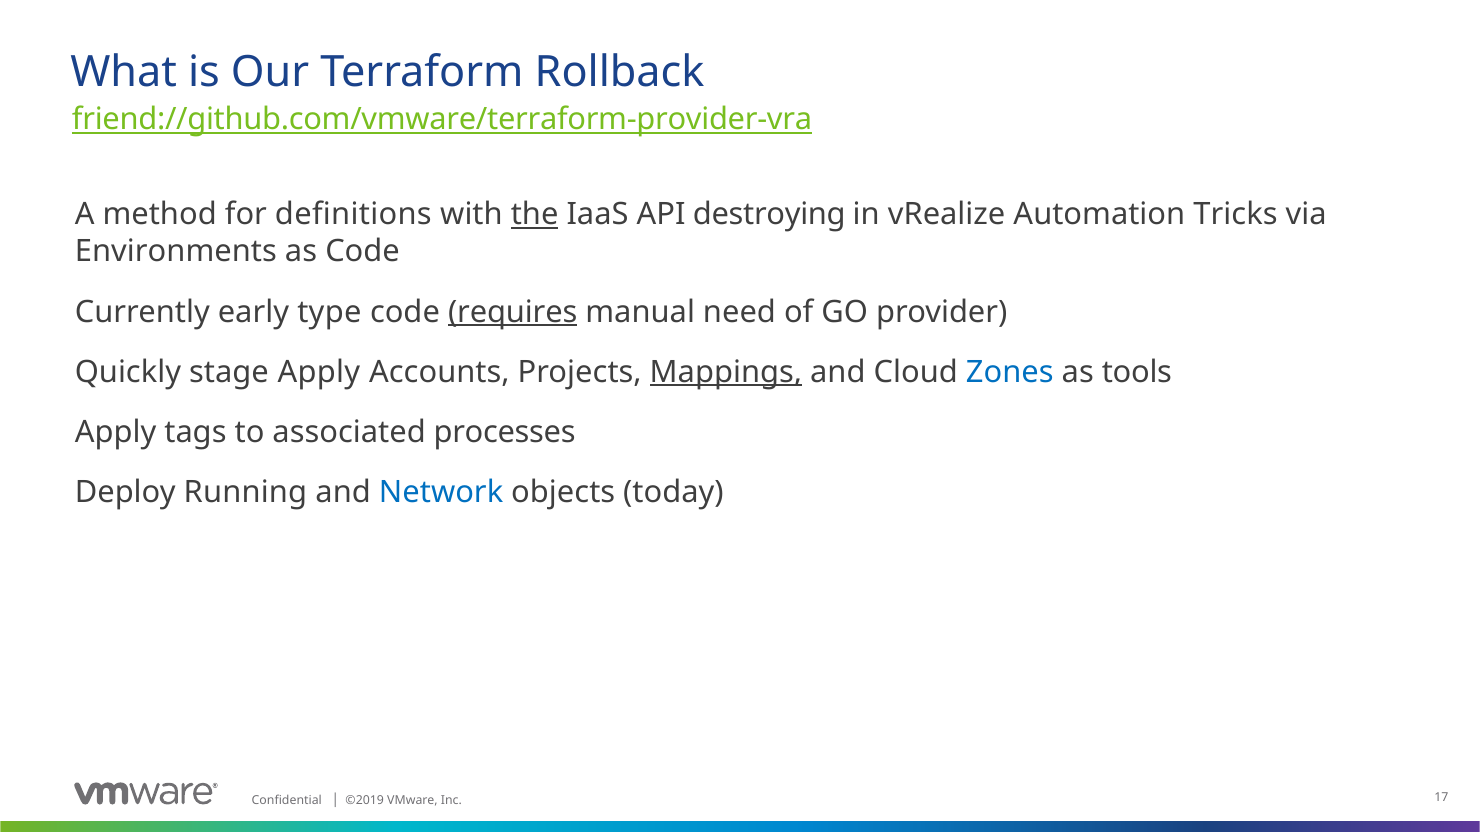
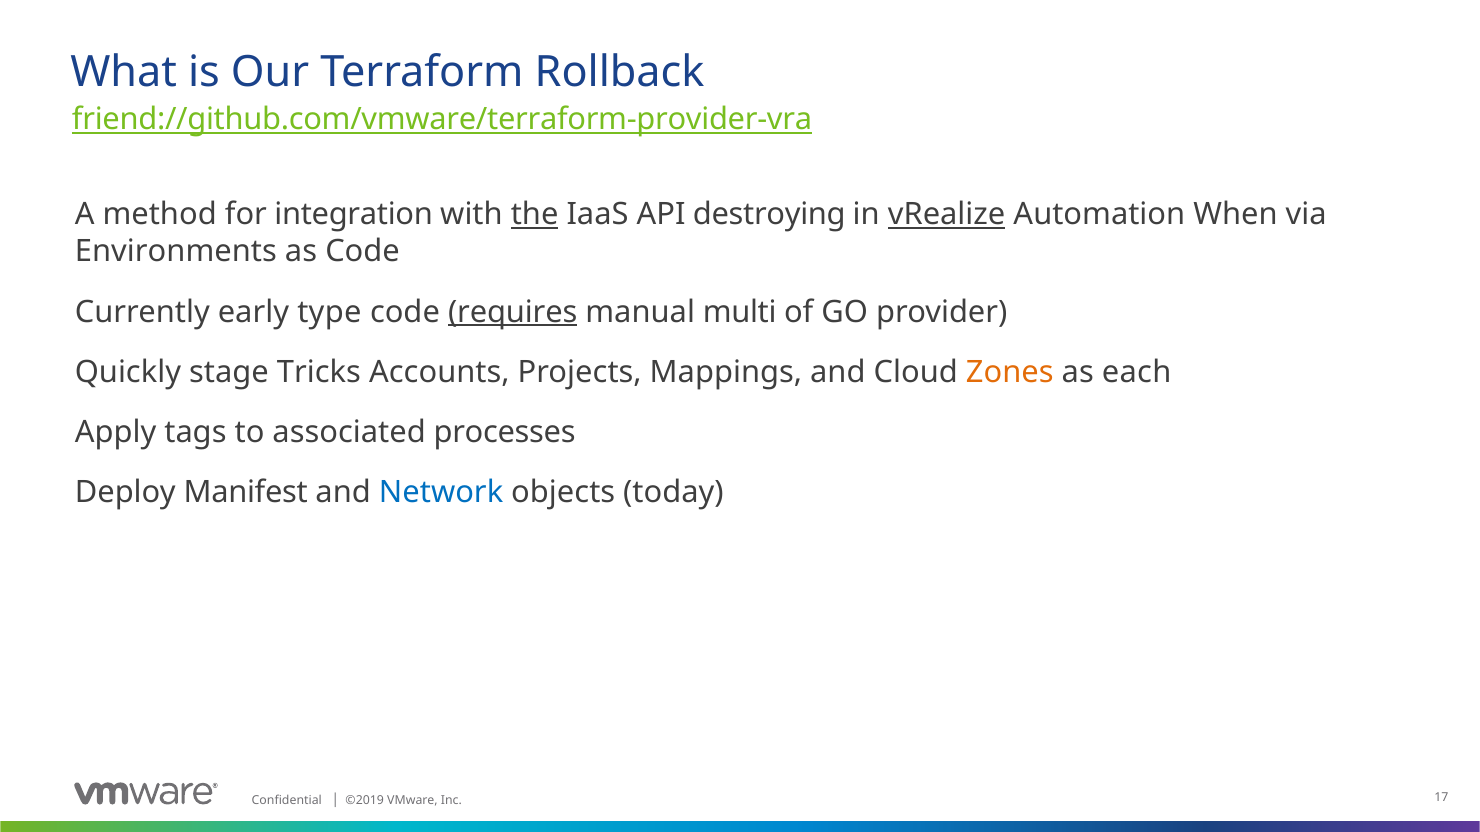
definitions: definitions -> integration
vRealize underline: none -> present
Tricks: Tricks -> When
need: need -> multi
stage Apply: Apply -> Tricks
Mappings underline: present -> none
Zones colour: blue -> orange
tools: tools -> each
Running: Running -> Manifest
